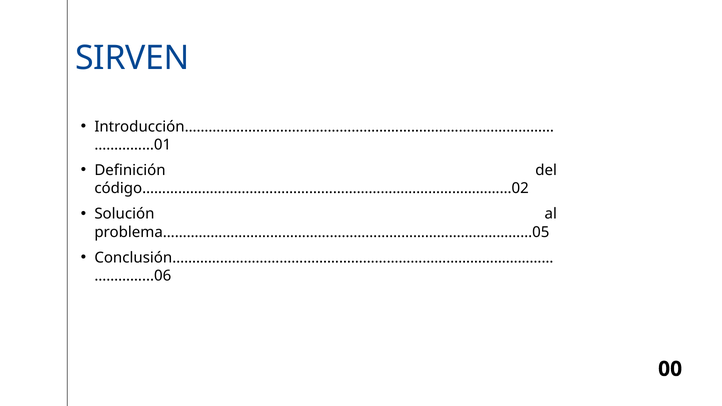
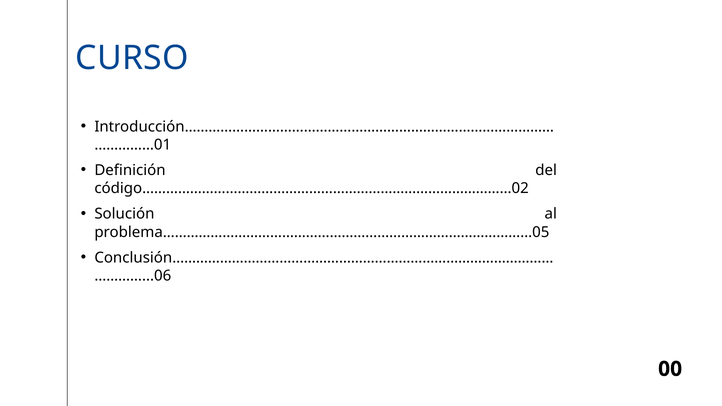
SIRVEN: SIRVEN -> CURSO
